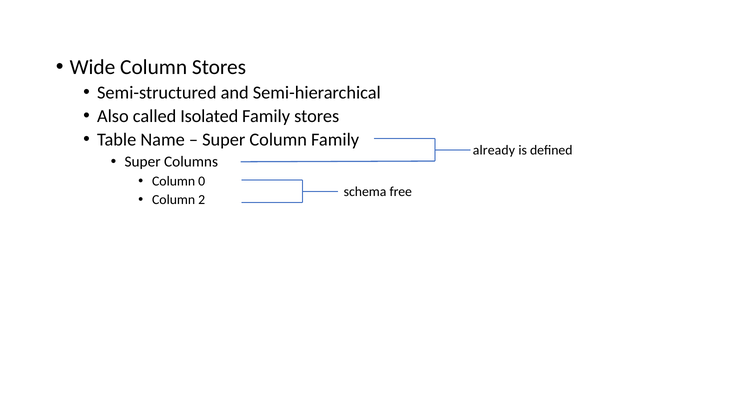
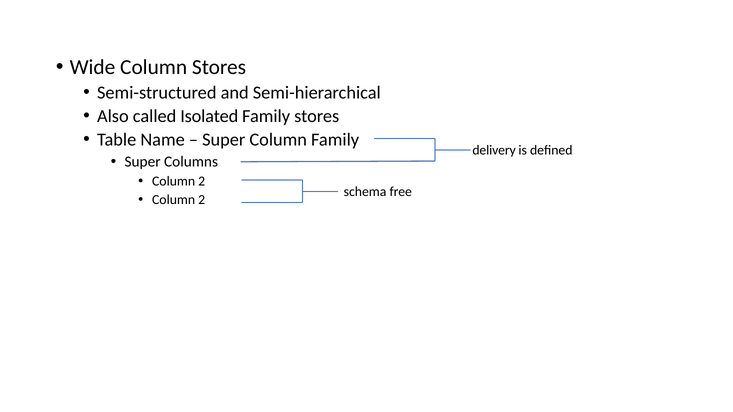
already: already -> delivery
0 at (202, 181): 0 -> 2
